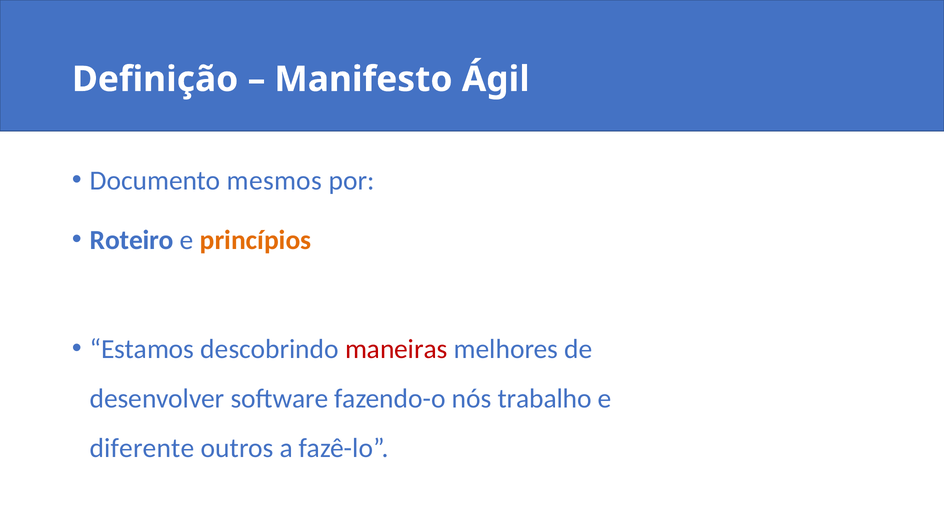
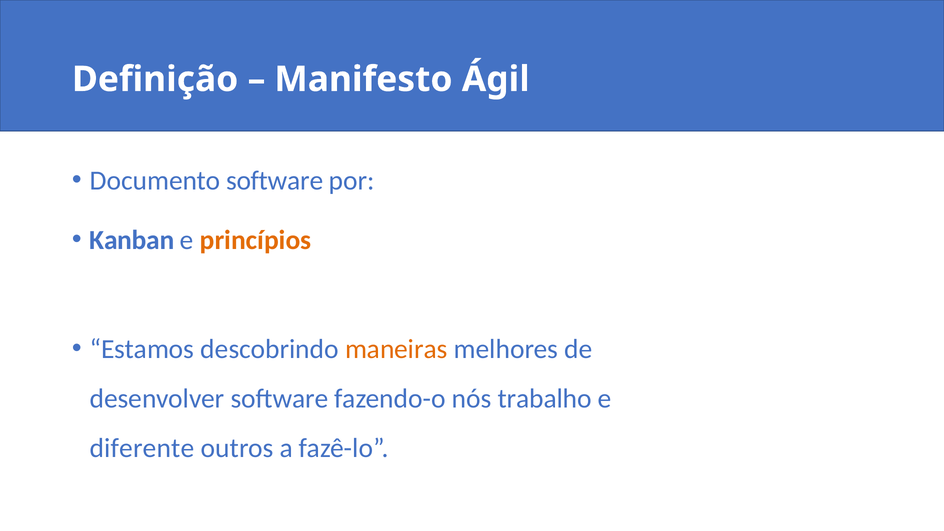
Documento mesmos: mesmos -> software
Roteiro: Roteiro -> Kanban
maneiras colour: red -> orange
